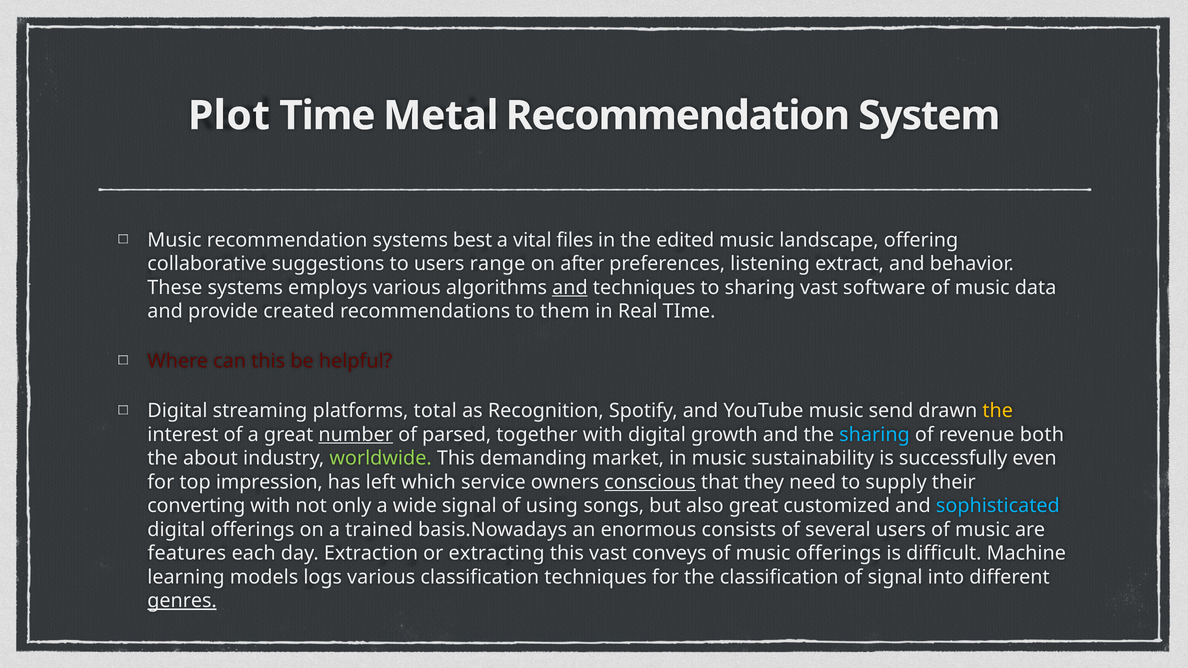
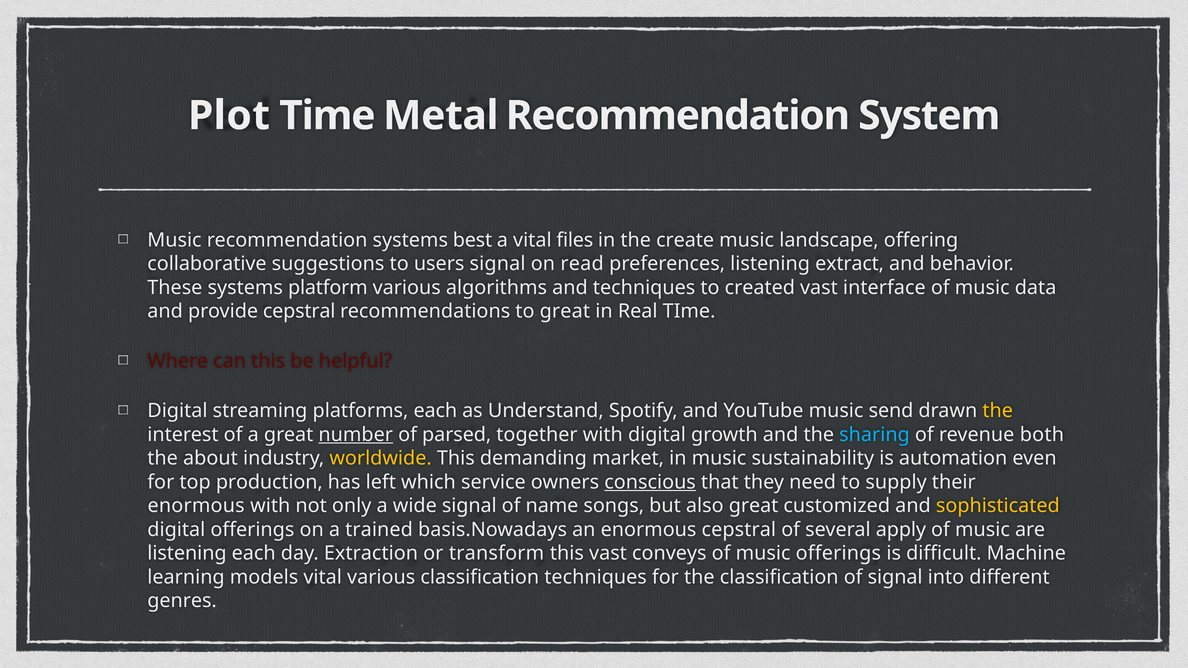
edited: edited -> create
users range: range -> signal
after: after -> read
employs: employs -> platform
and at (570, 288) underline: present -> none
to sharing: sharing -> created
software: software -> interface
provide created: created -> cepstral
to them: them -> great
platforms total: total -> each
Recognition: Recognition -> Understand
worldwide colour: light green -> yellow
successfully: successfully -> automation
impression: impression -> production
converting at (196, 506): converting -> enormous
using: using -> name
sophisticated colour: light blue -> yellow
enormous consists: consists -> cepstral
several users: users -> apply
features at (187, 554): features -> listening
extracting: extracting -> transform
models logs: logs -> vital
genres underline: present -> none
